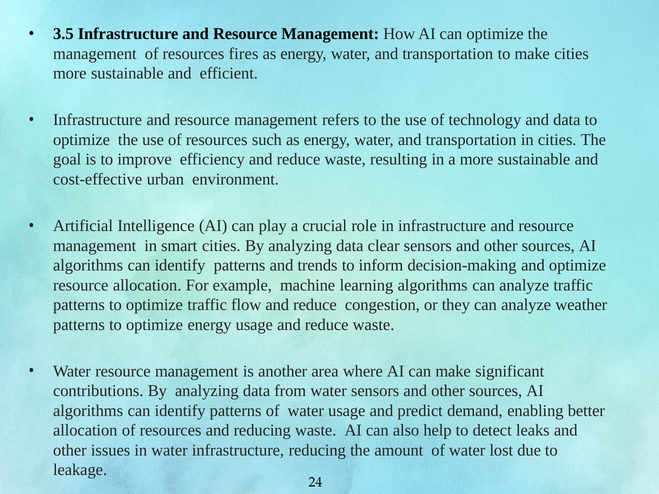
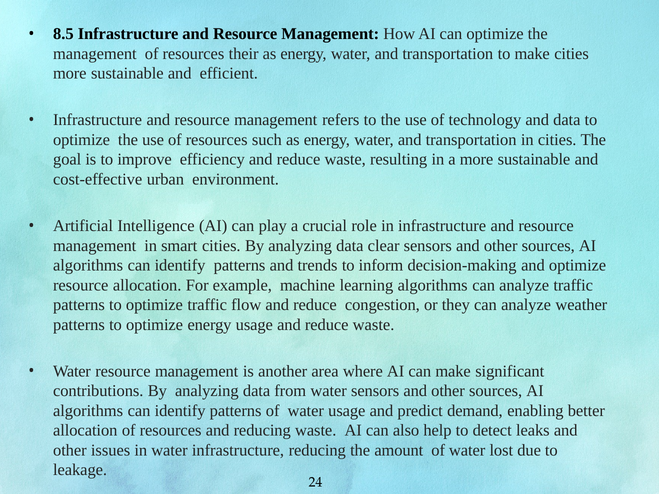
3.5: 3.5 -> 8.5
fires: fires -> their
